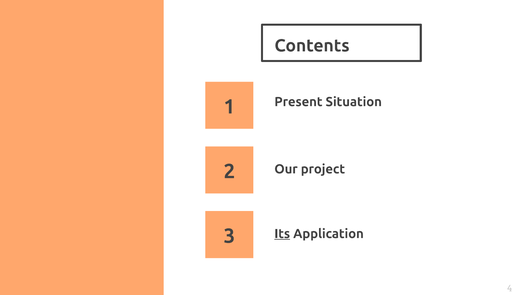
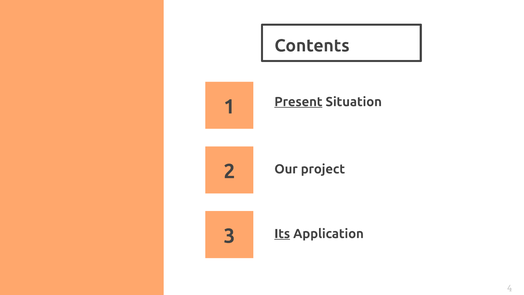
Present underline: none -> present
